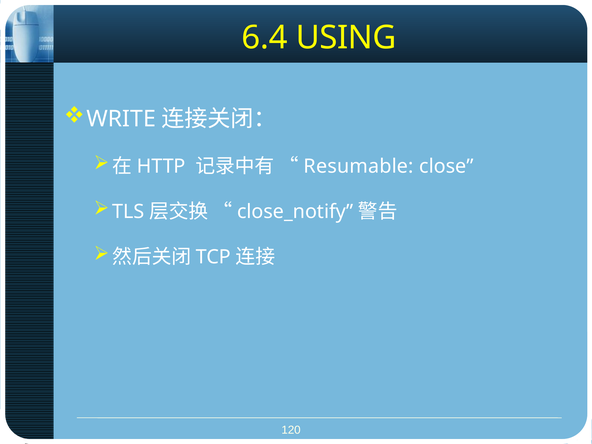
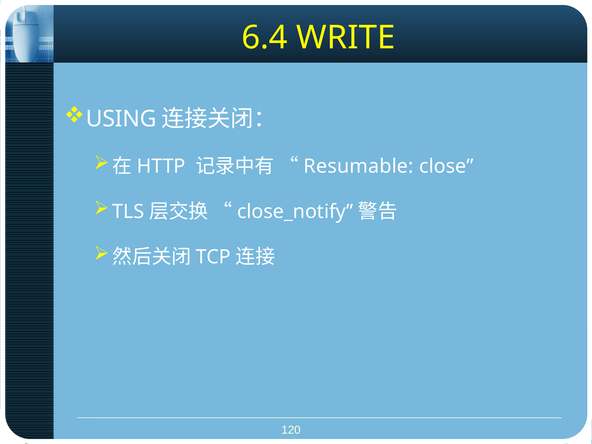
USING: USING -> WRITE
WRITE: WRITE -> USING
